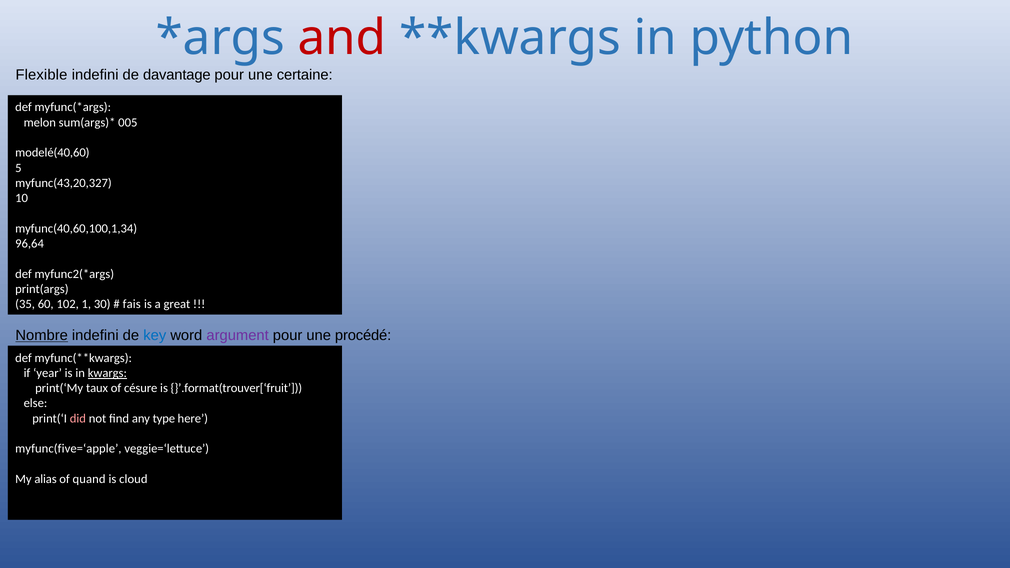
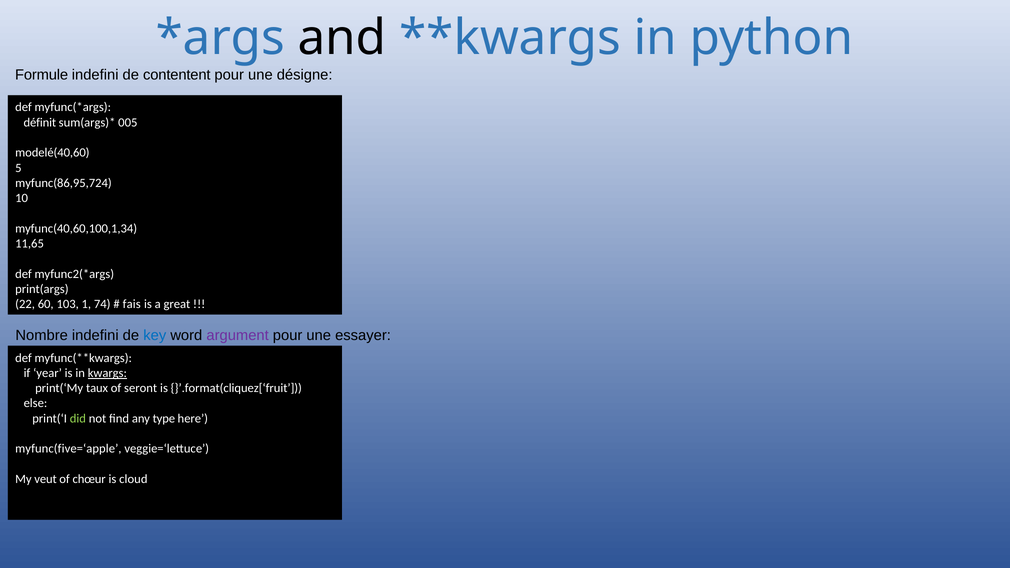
and colour: red -> black
Flexible: Flexible -> Formule
davantage: davantage -> contentent
certaine: certaine -> désigne
melon: melon -> définit
myfunc(43,20,327: myfunc(43,20,327 -> myfunc(86,95,724
96,64: 96,64 -> 11,65
35: 35 -> 22
102: 102 -> 103
30: 30 -> 74
Nombre underline: present -> none
procédé: procédé -> essayer
césure: césure -> seront
}’.format(trouver[‘fruit: }’.format(trouver[‘fruit -> }’.format(cliquez[‘fruit
did colour: pink -> light green
alias: alias -> veut
quand: quand -> chœur
